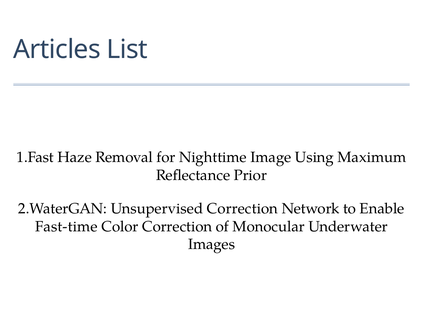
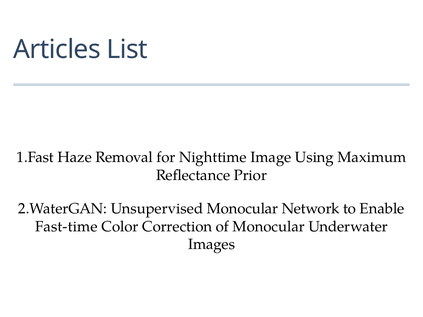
Unsupervised Correction: Correction -> Monocular
